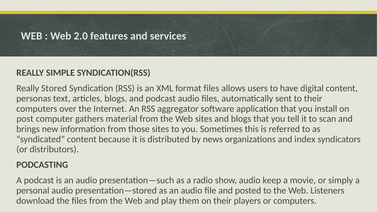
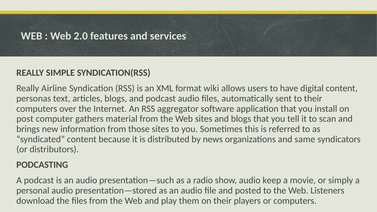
Stored: Stored -> Airline
format files: files -> wiki
index: index -> same
